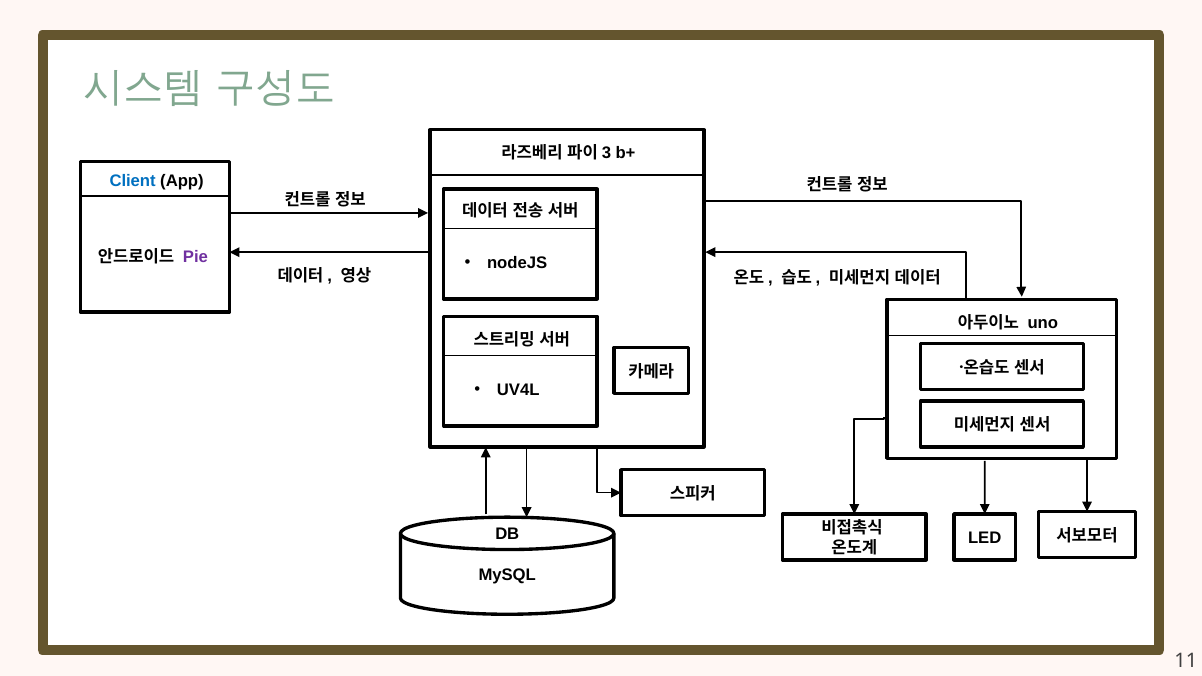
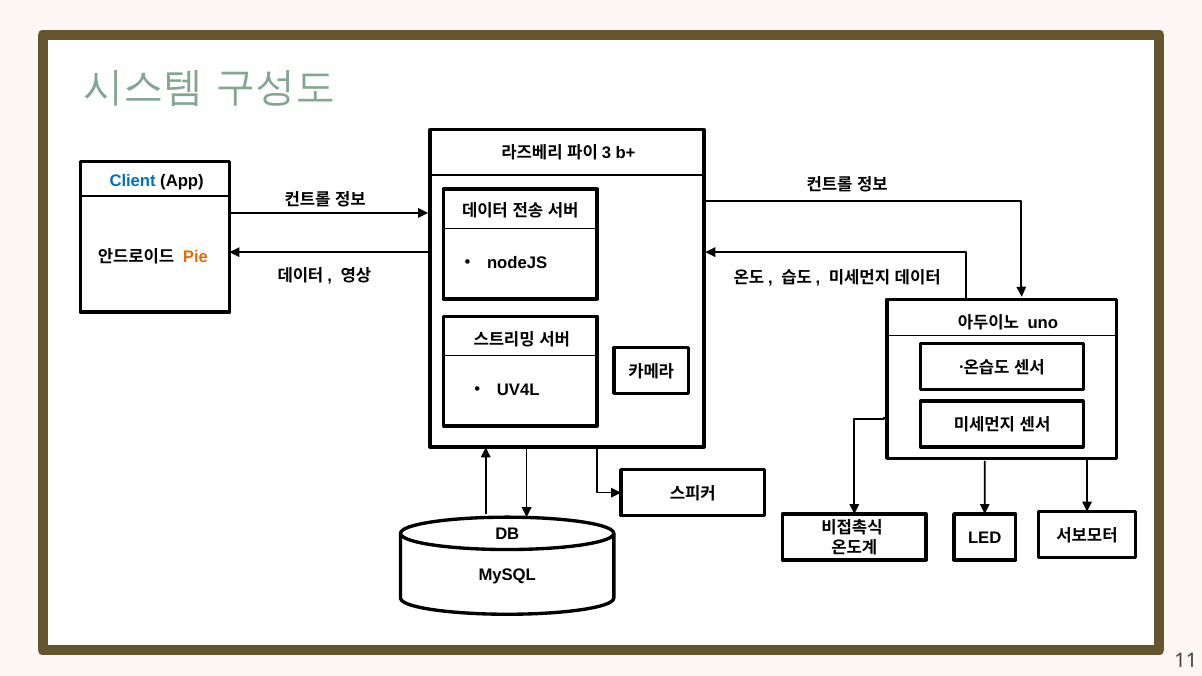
Pie colour: purple -> orange
